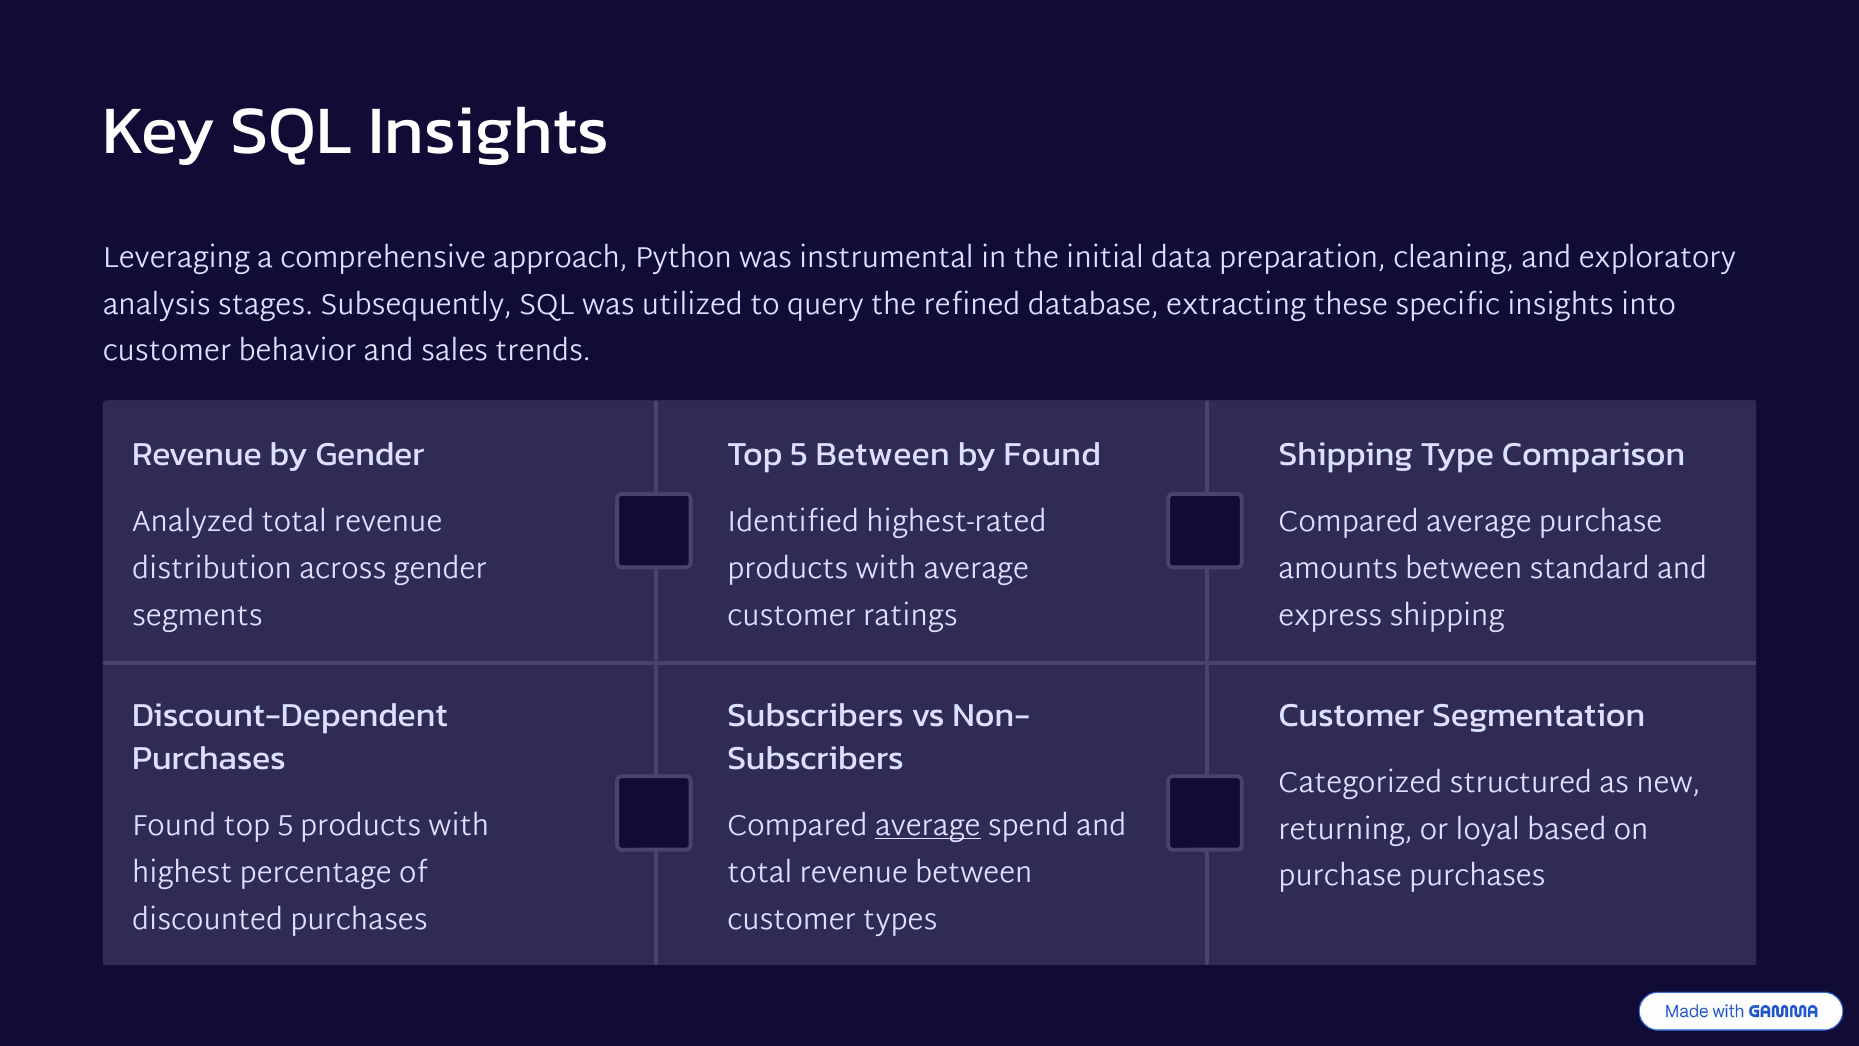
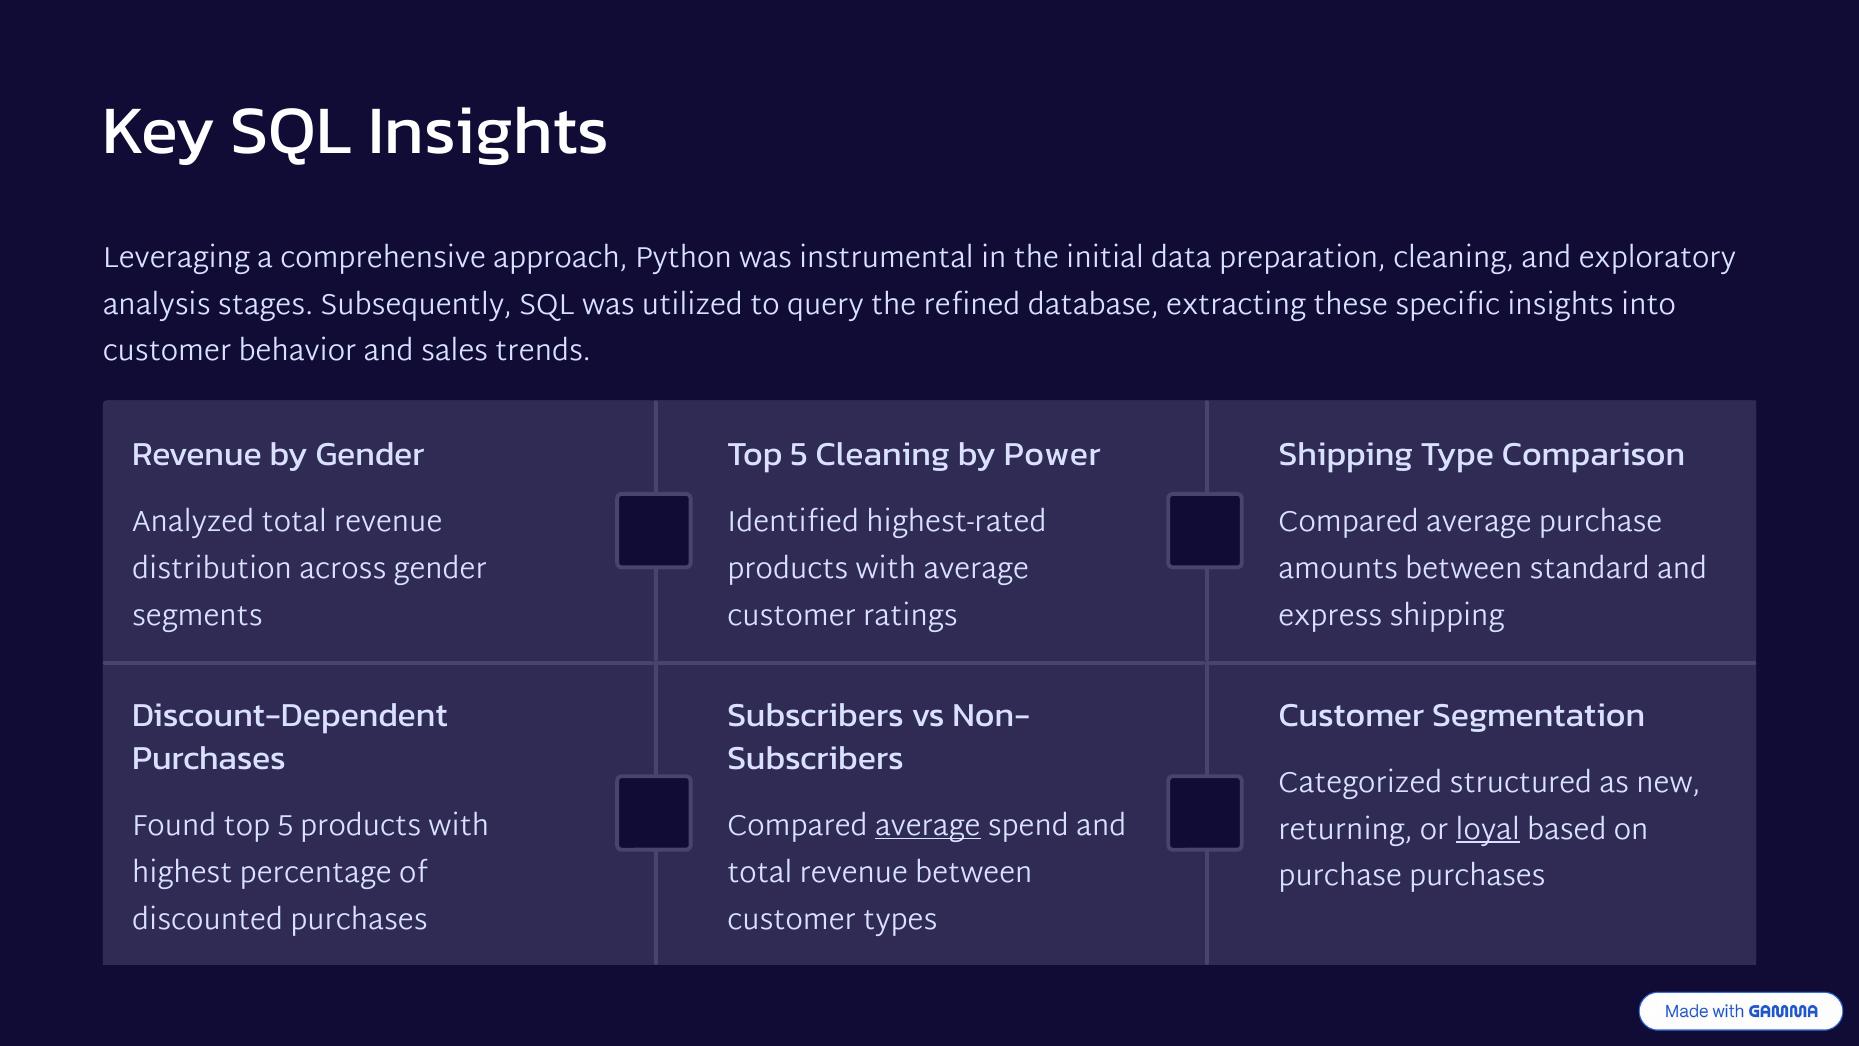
5 Between: Between -> Cleaning
by Found: Found -> Power
loyal underline: none -> present
